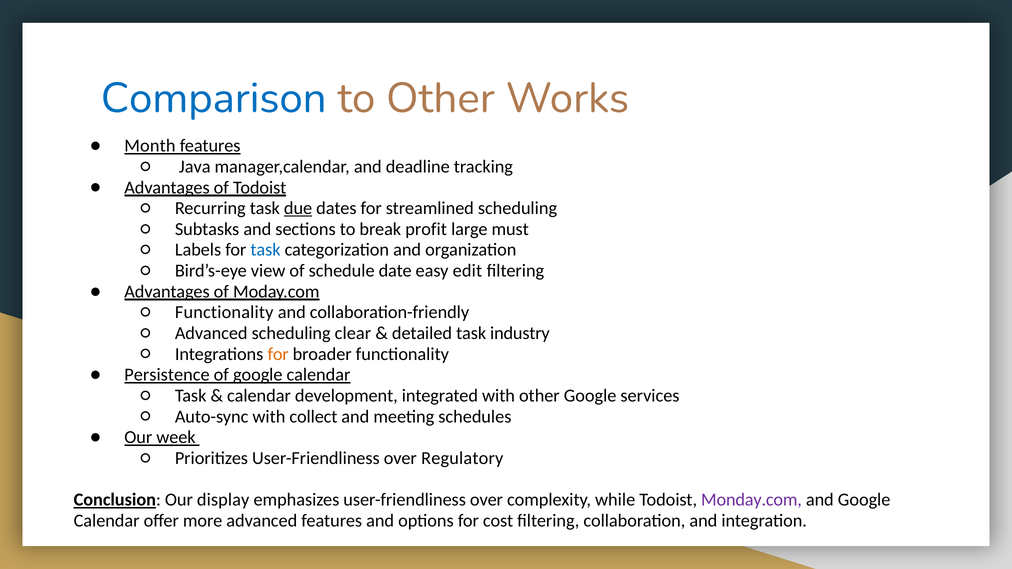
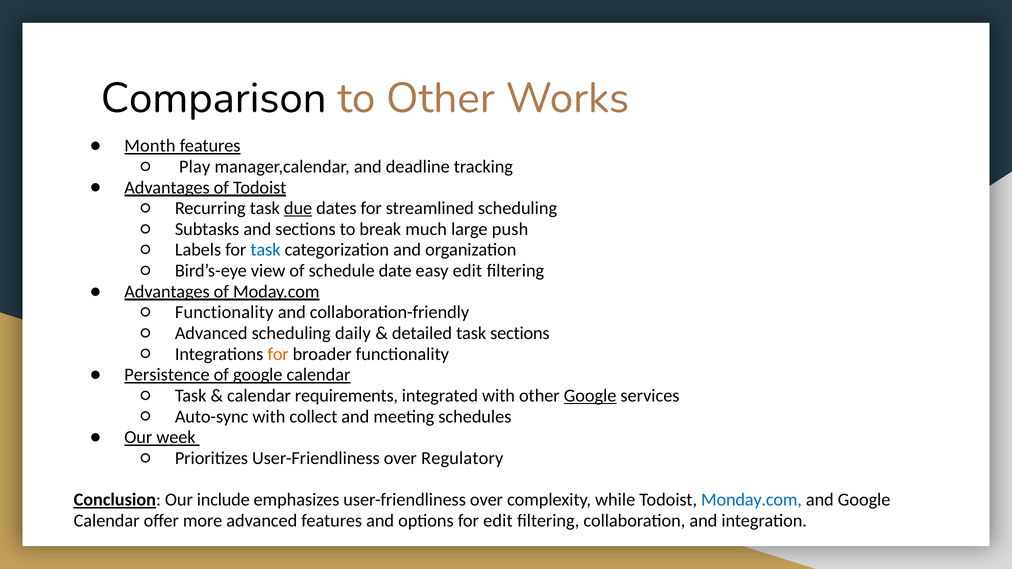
Comparison colour: blue -> black
Java: Java -> Play
profit: profit -> much
must: must -> push
clear: clear -> daily
task industry: industry -> sections
development: development -> requirements
Google at (590, 396) underline: none -> present
display: display -> include
Monday.com colour: purple -> blue
for cost: cost -> edit
